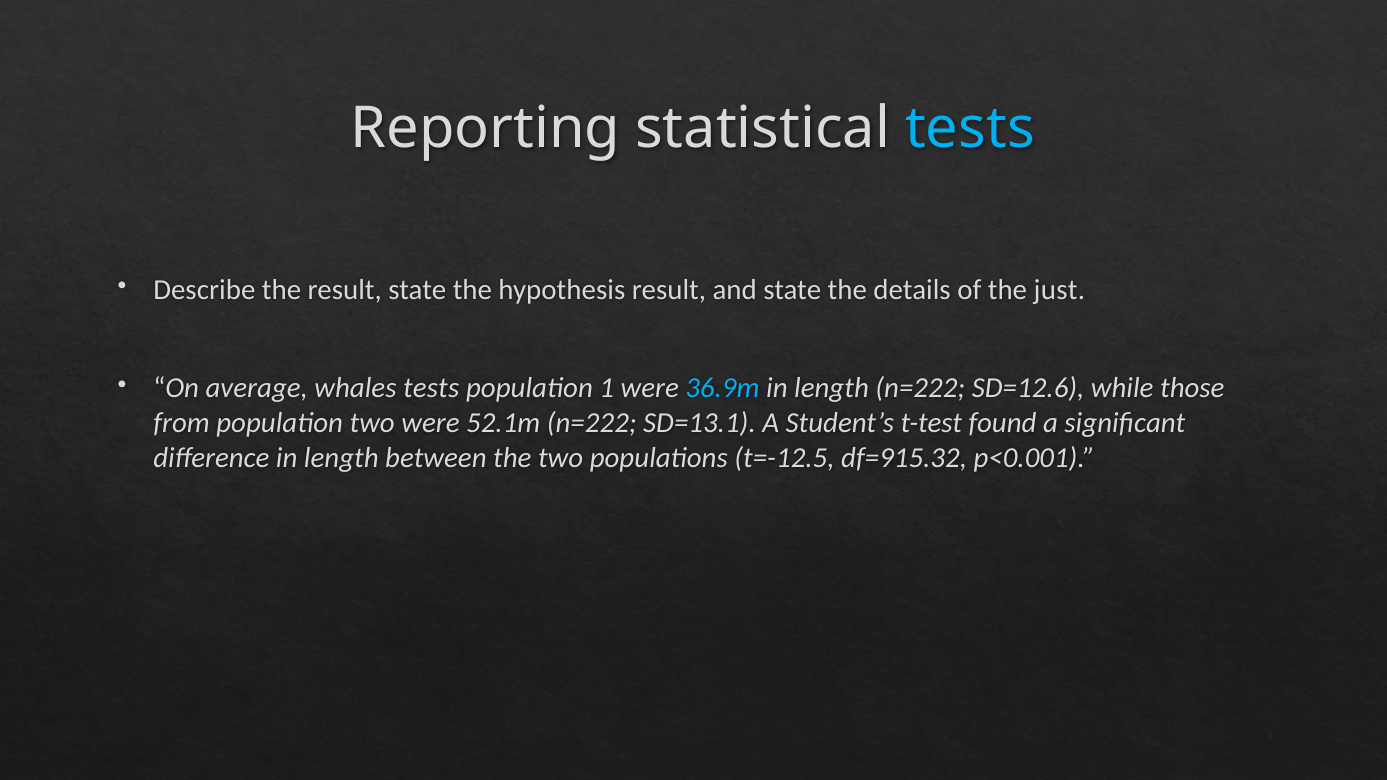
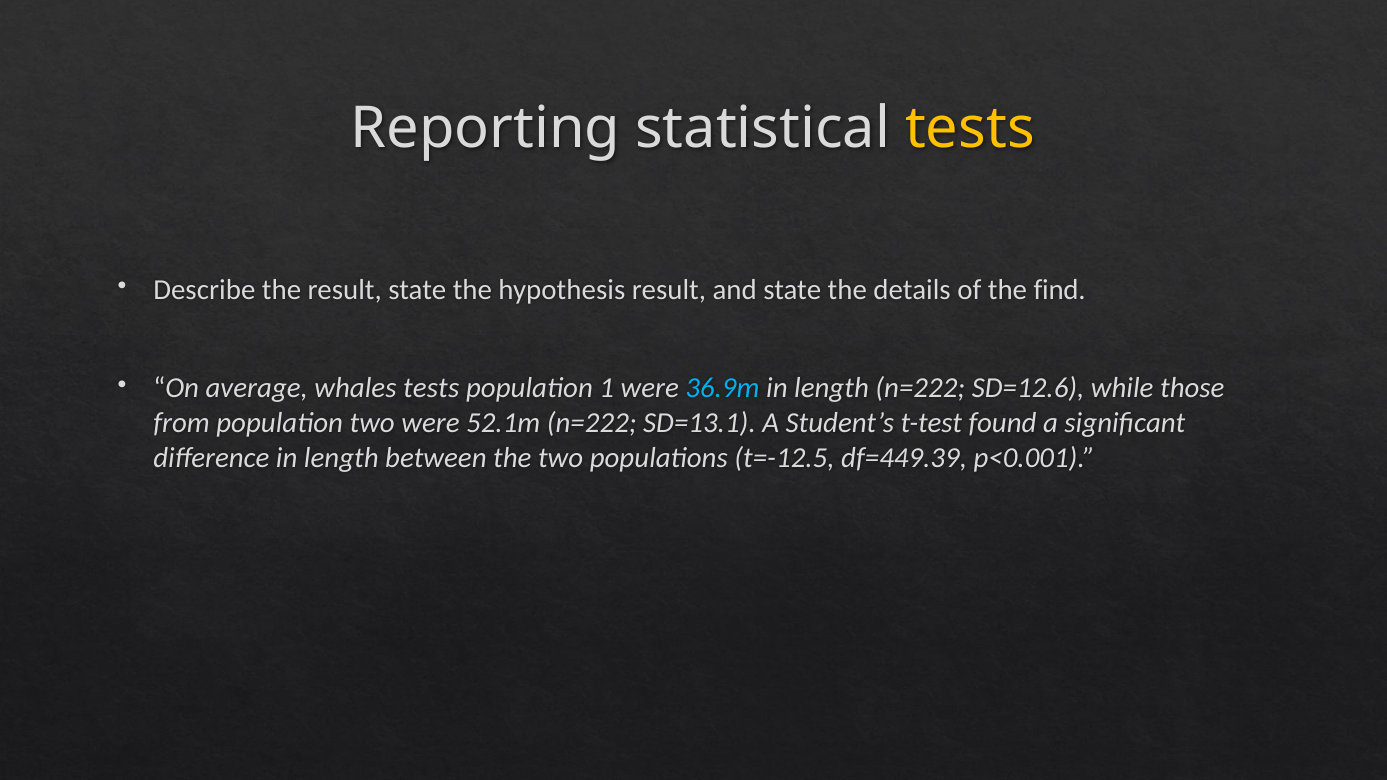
tests at (970, 129) colour: light blue -> yellow
just: just -> find
df=915.32: df=915.32 -> df=449.39
